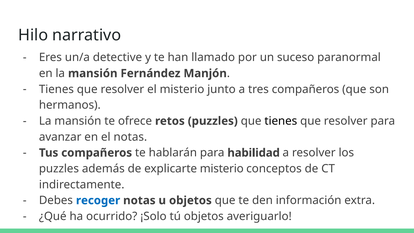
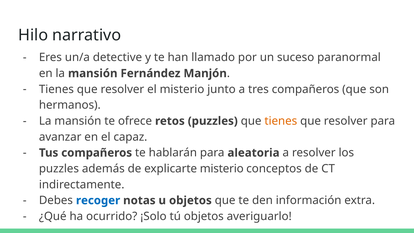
tienes at (281, 121) colour: black -> orange
el notas: notas -> capaz
habilidad: habilidad -> aleatoria
